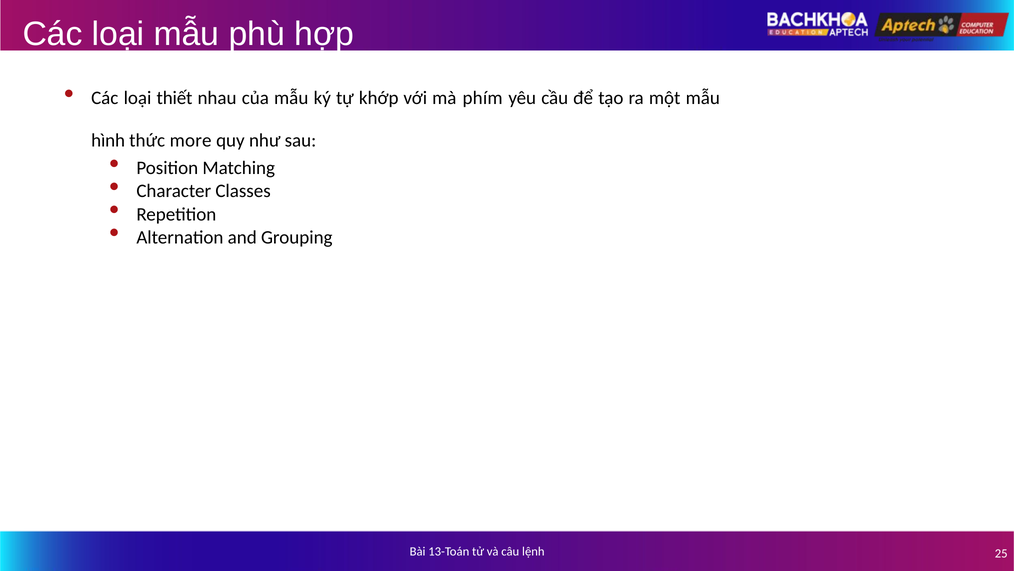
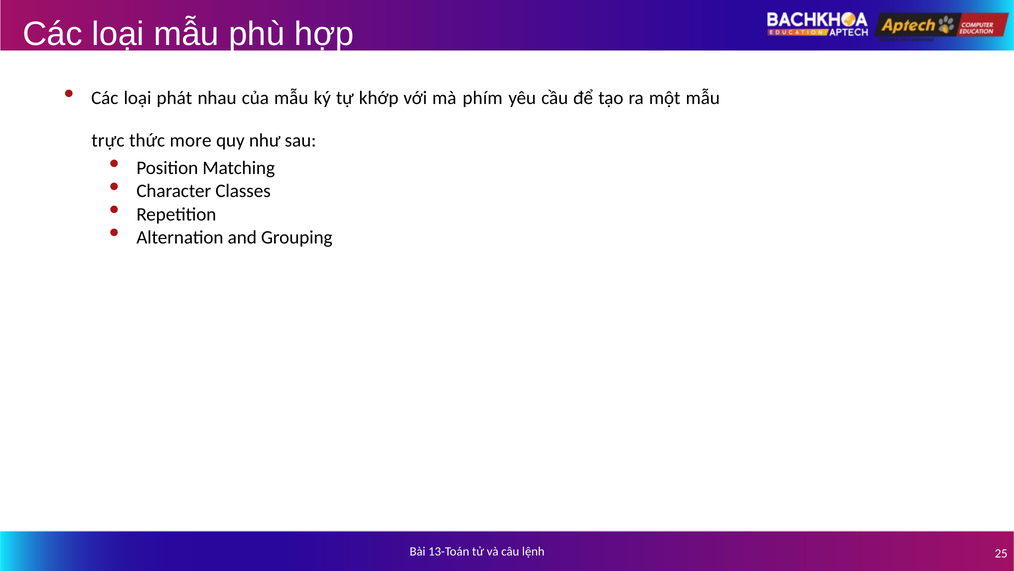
thiết: thiết -> phát
hình: hình -> trực
